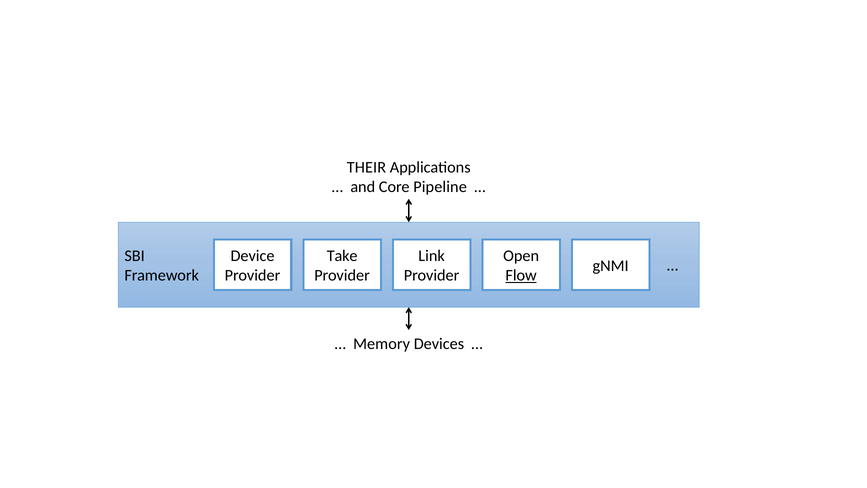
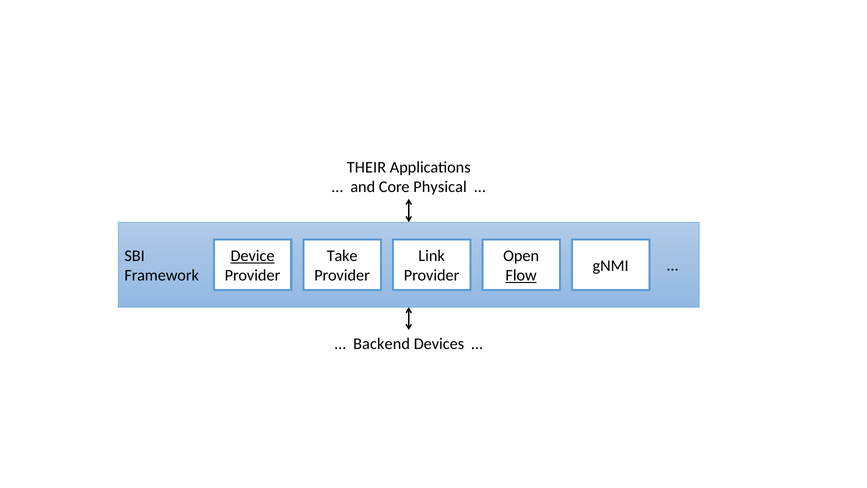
Pipeline: Pipeline -> Physical
Device underline: none -> present
Memory: Memory -> Backend
